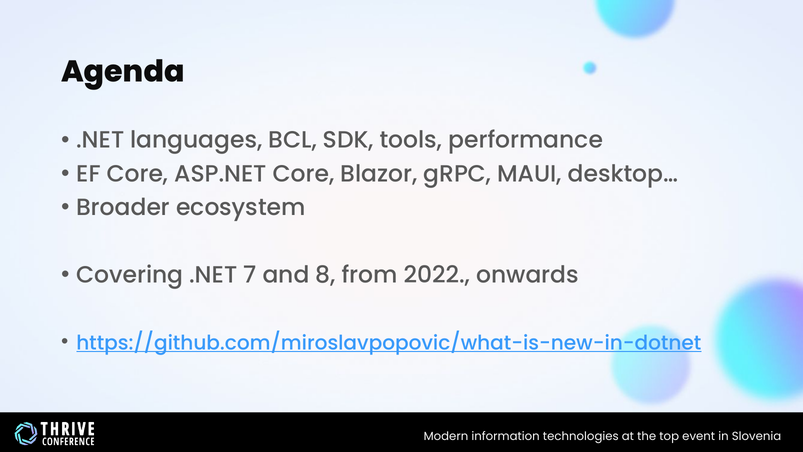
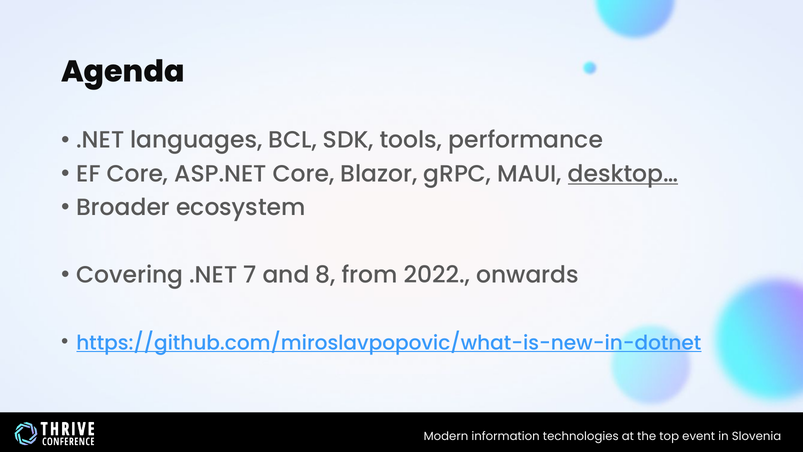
desktop… underline: none -> present
